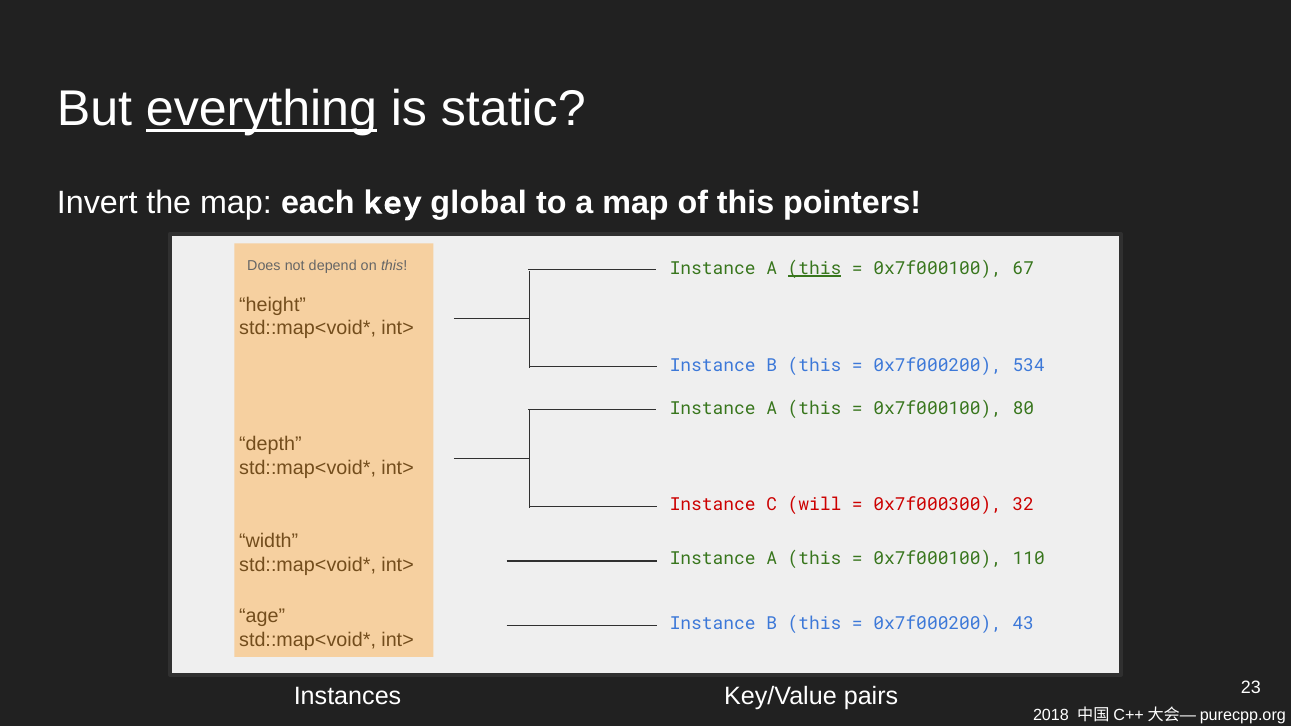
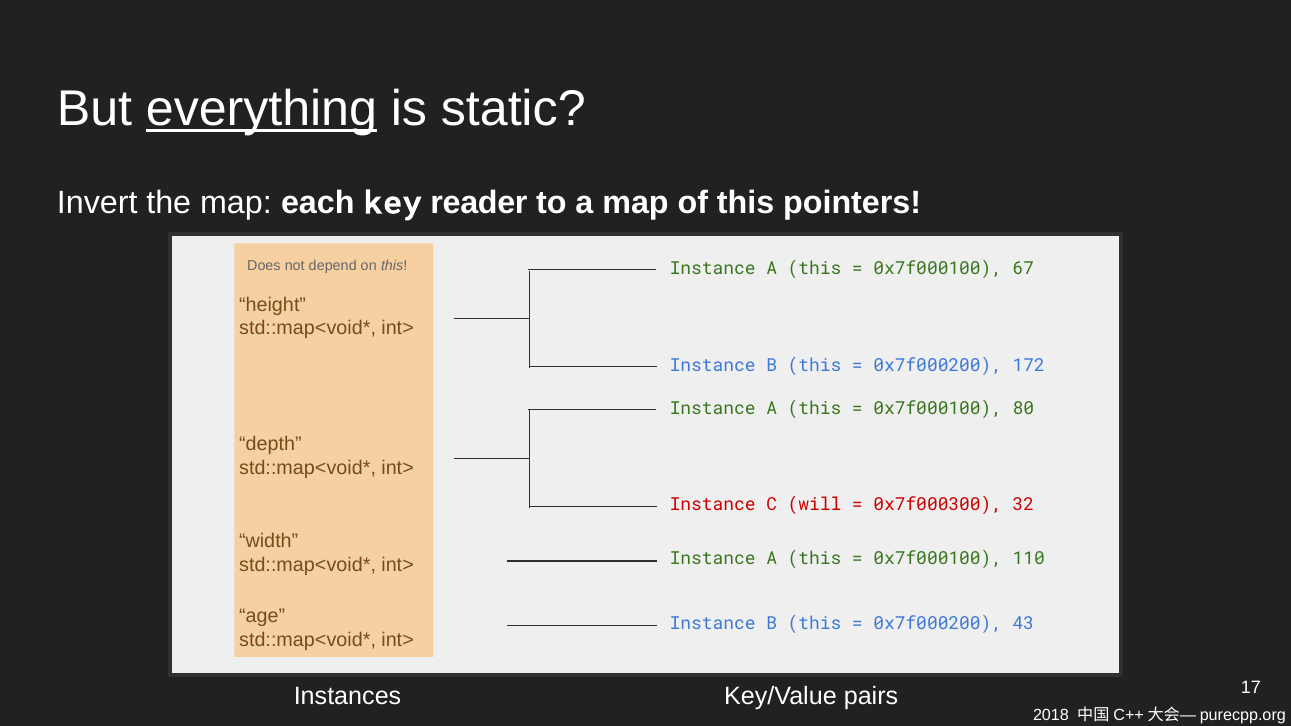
global: global -> reader
this at (814, 268) underline: present -> none
534: 534 -> 172
23: 23 -> 17
